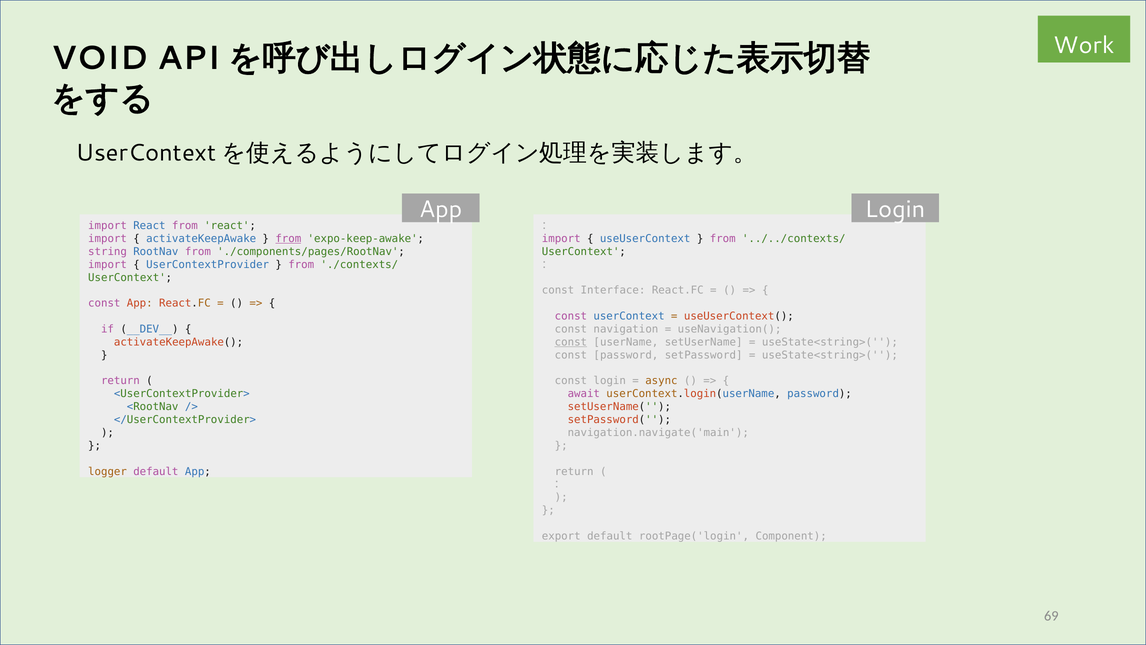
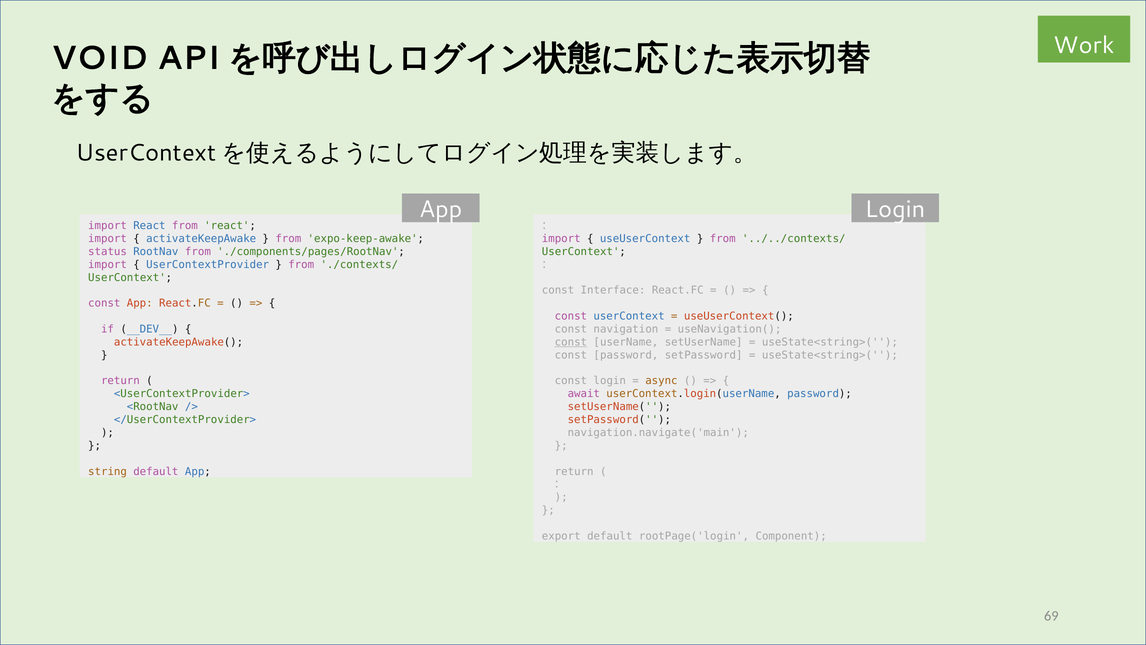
from at (288, 239) underline: present -> none
string: string -> status
logger: logger -> string
